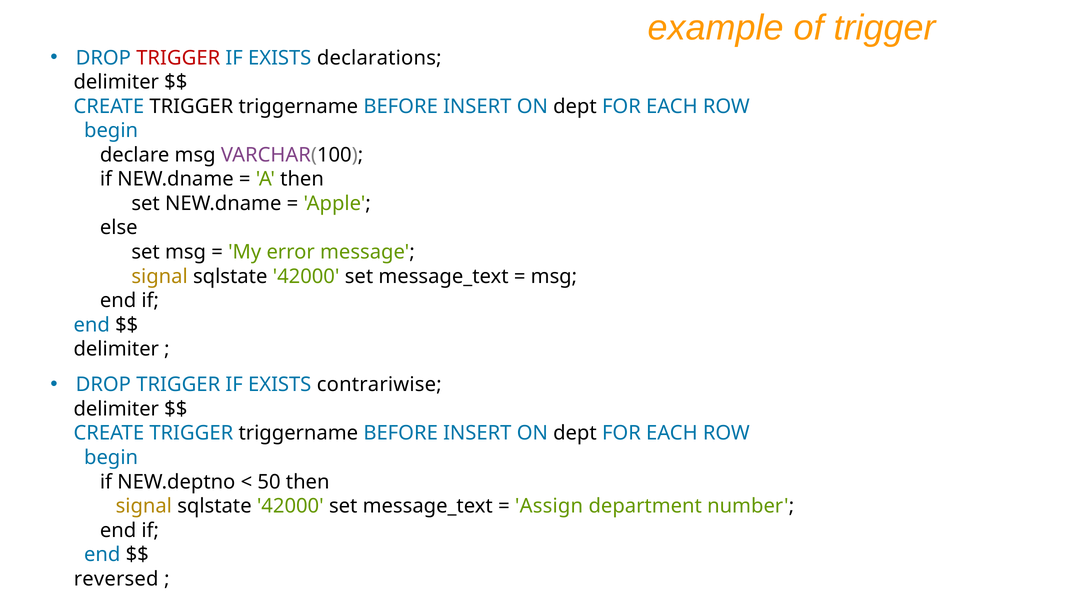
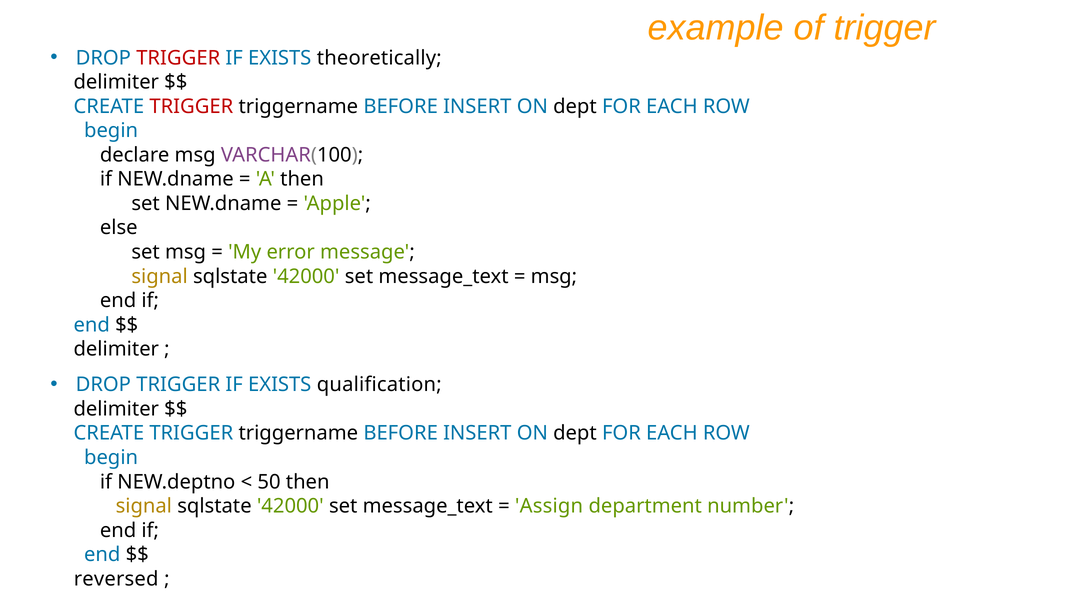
declarations: declarations -> theoretically
TRIGGER at (191, 106) colour: black -> red
contrariwise: contrariwise -> qualification
